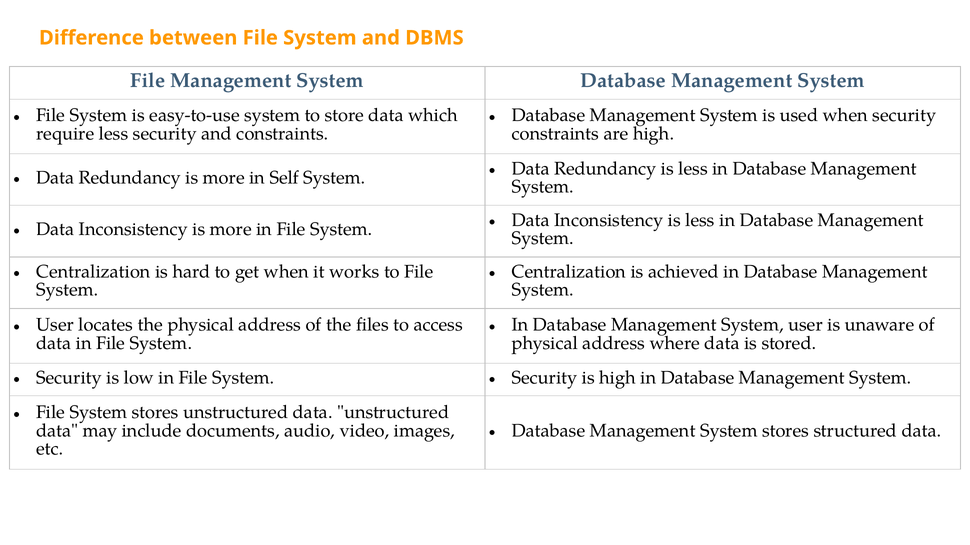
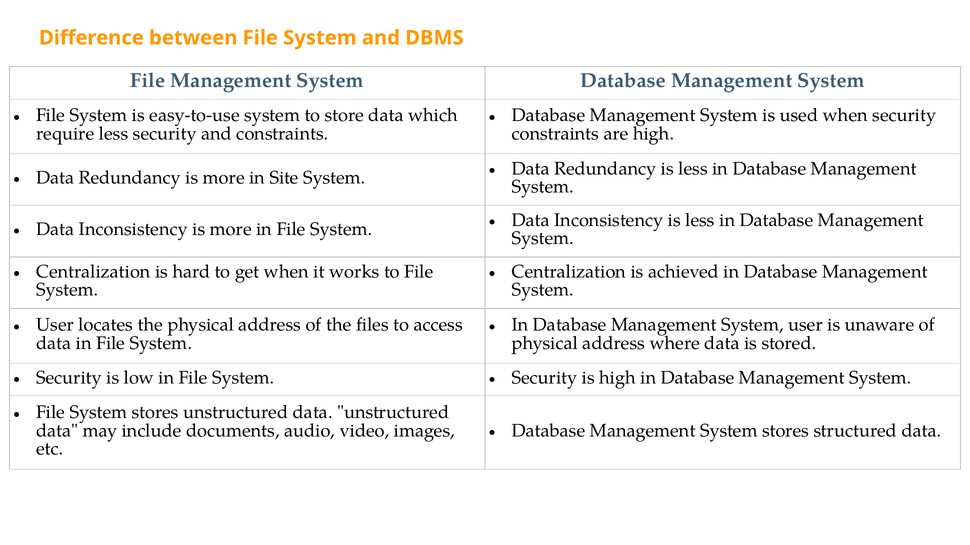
Self: Self -> Site
